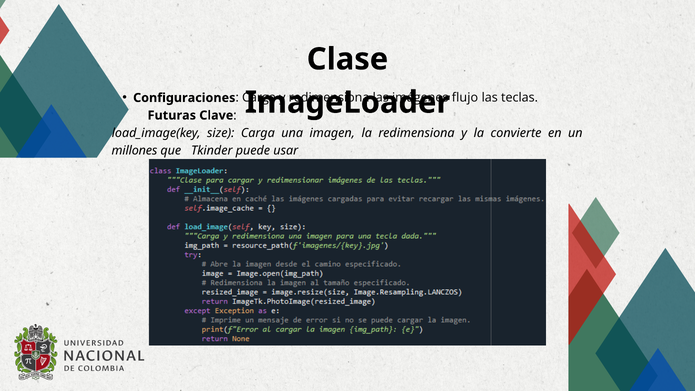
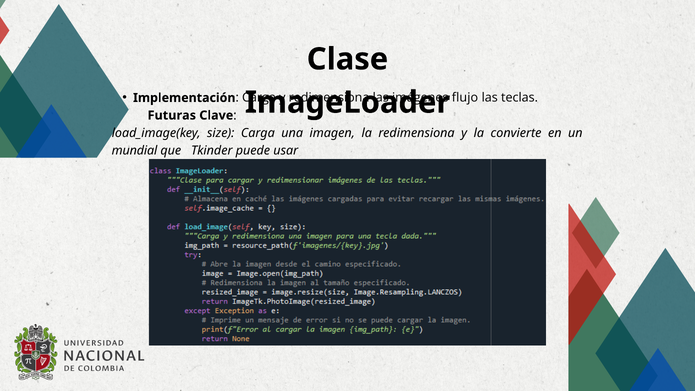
Configuraciones: Configuraciones -> Implementación
millones: millones -> mundial
